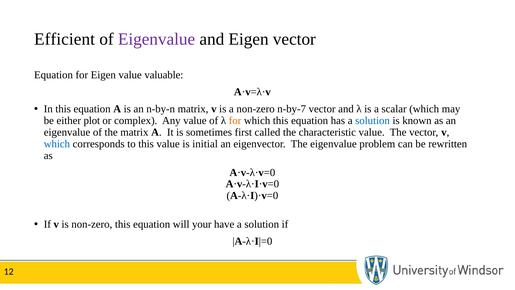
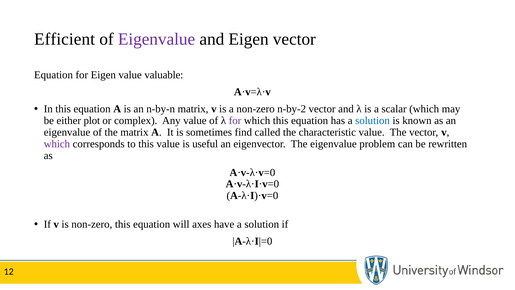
n-by-7: n-by-7 -> n-by-2
for at (235, 121) colour: orange -> purple
first: first -> find
which at (57, 144) colour: blue -> purple
initial: initial -> useful
your: your -> axes
